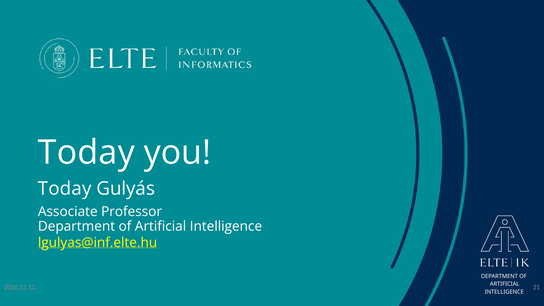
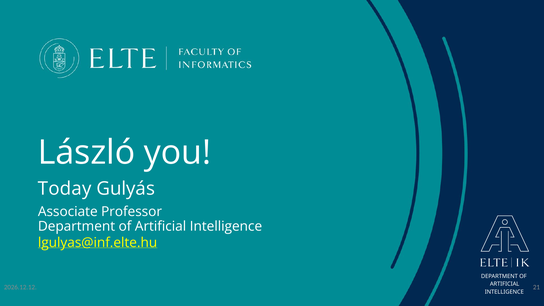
Today at (86, 153): Today -> László
